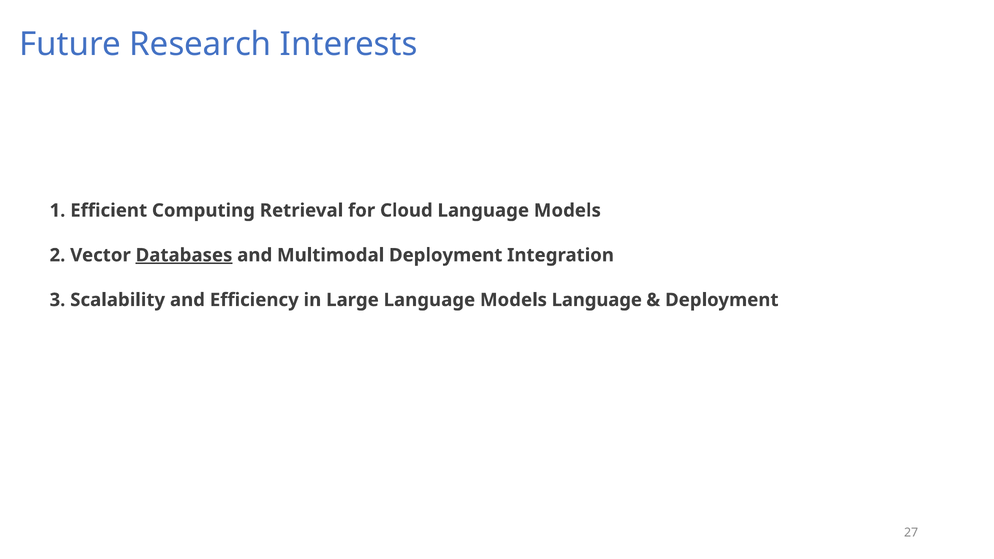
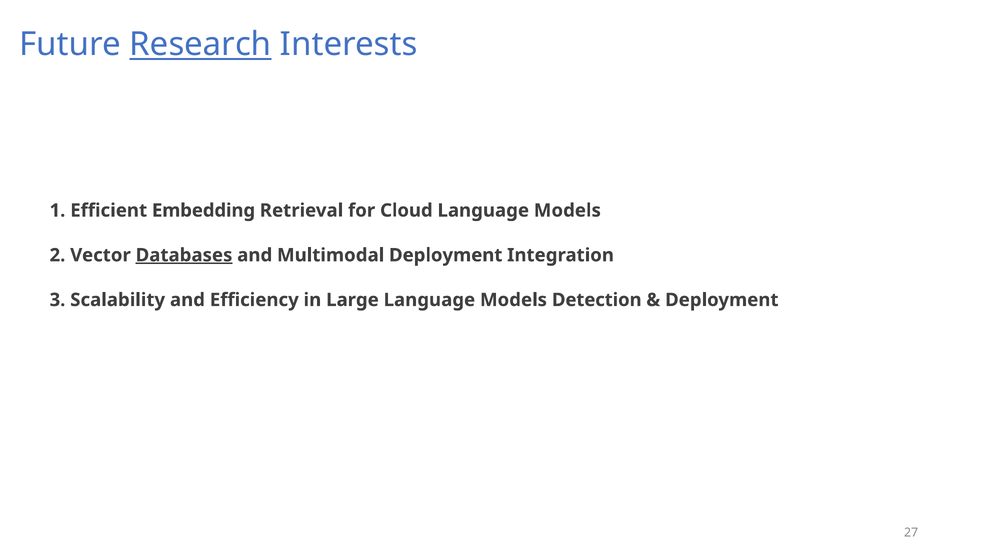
Research underline: none -> present
Computing: Computing -> Embedding
Models Language: Language -> Detection
